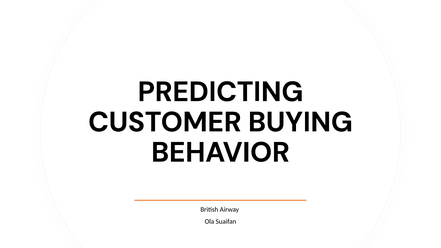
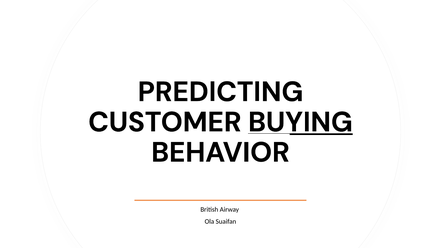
BUYING underline: none -> present
